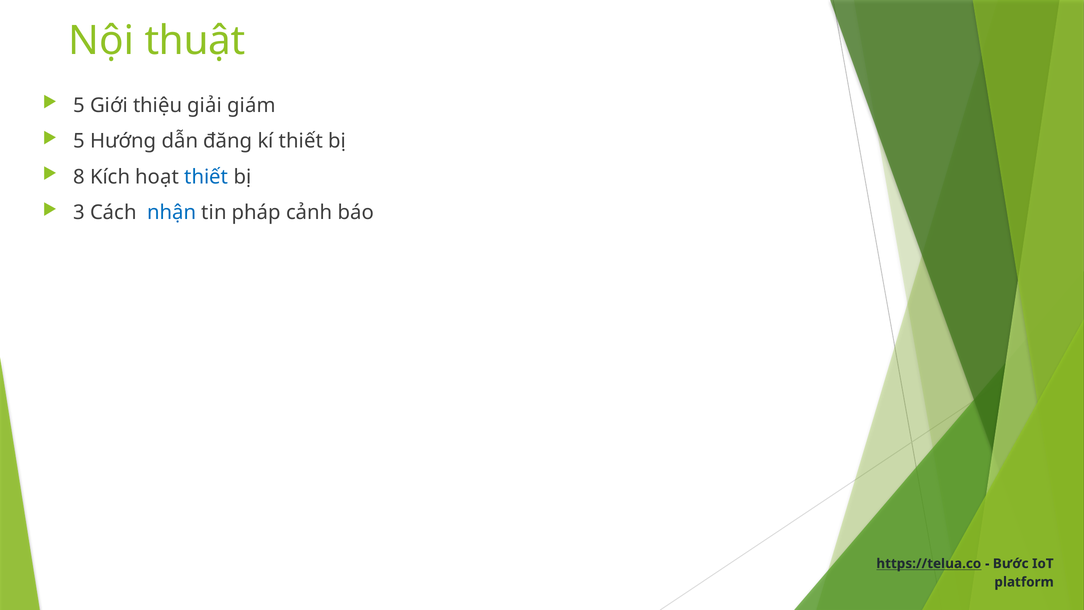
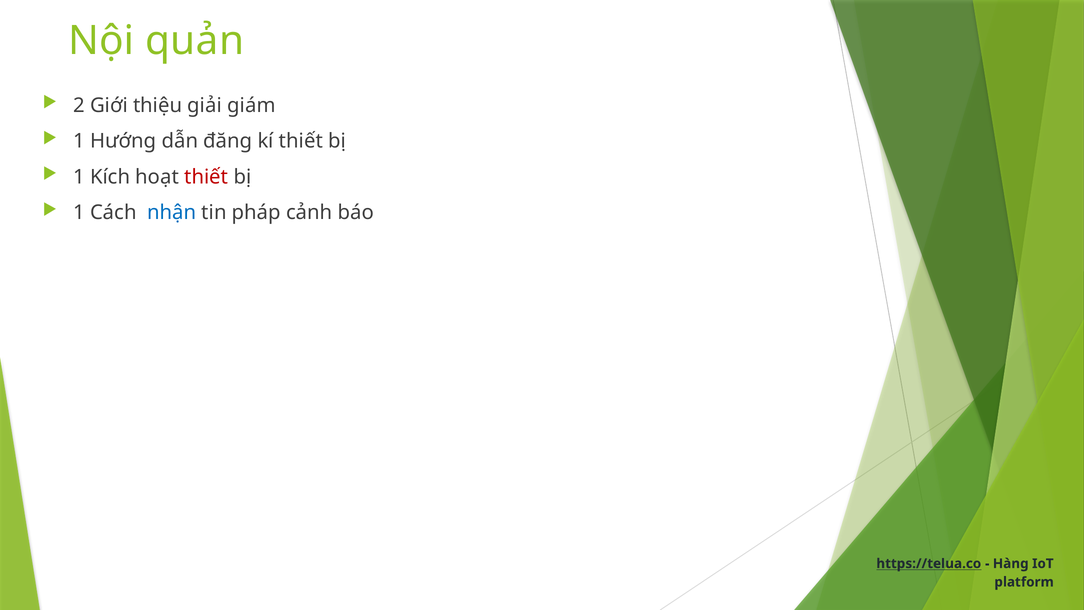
thuật: thuật -> quản
5 at (79, 106): 5 -> 2
5 at (79, 141): 5 -> 1
8 at (79, 177): 8 -> 1
thiết at (206, 177) colour: blue -> red
3 at (79, 213): 3 -> 1
Bước: Bước -> Hàng
